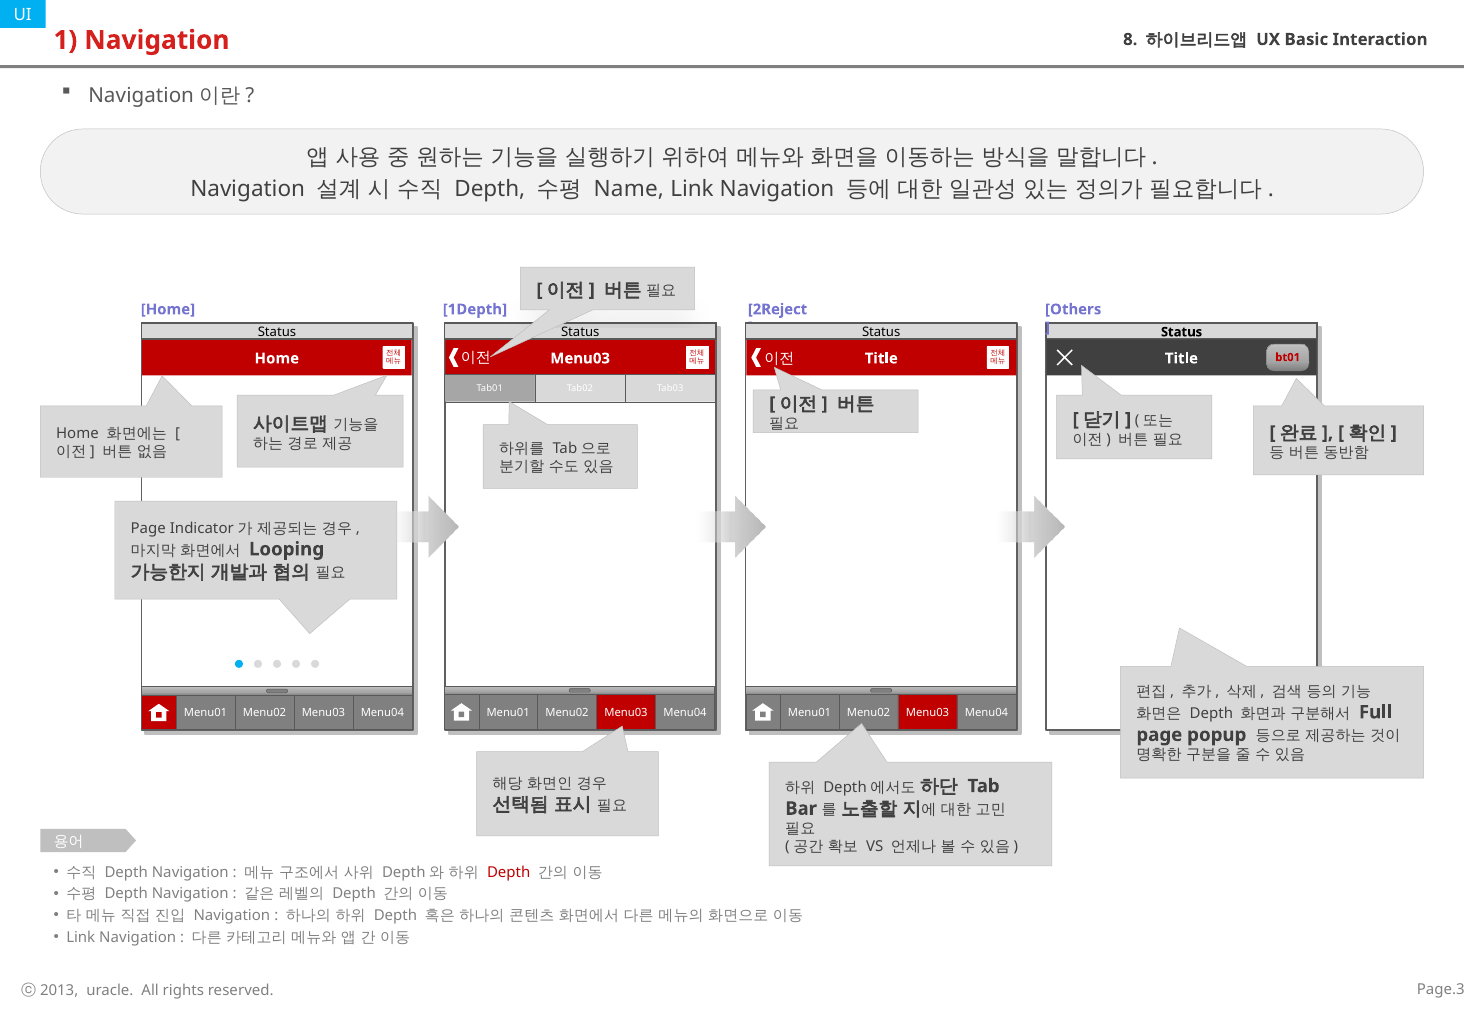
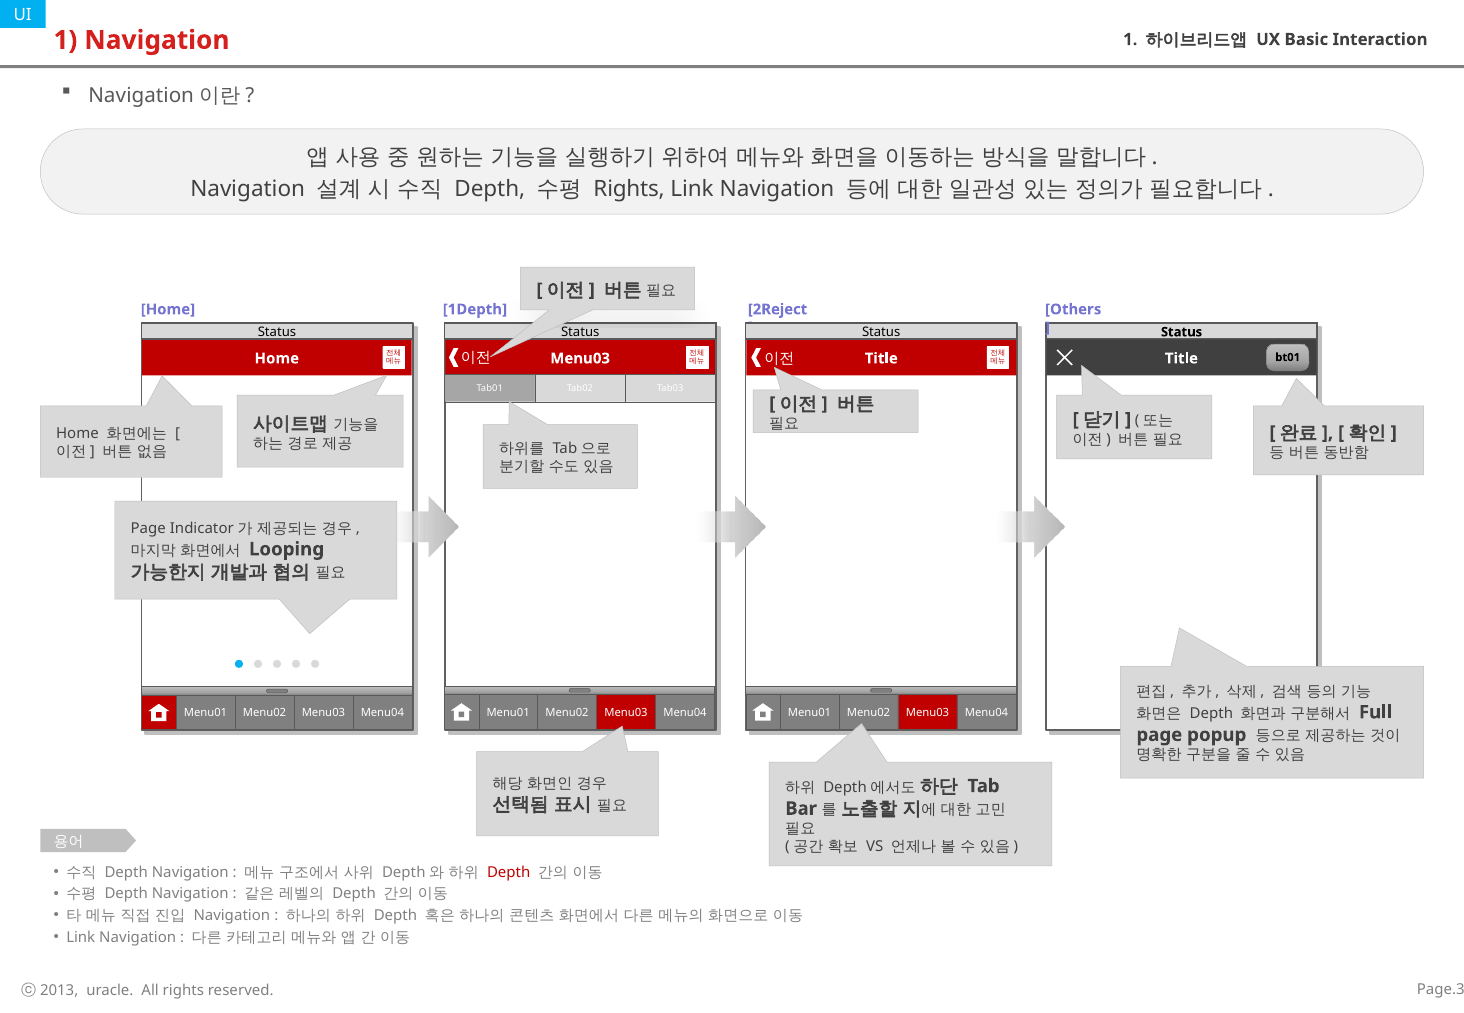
Navigation 8: 8 -> 1
Name at (629, 189): Name -> Rights
bt01 colour: red -> black
